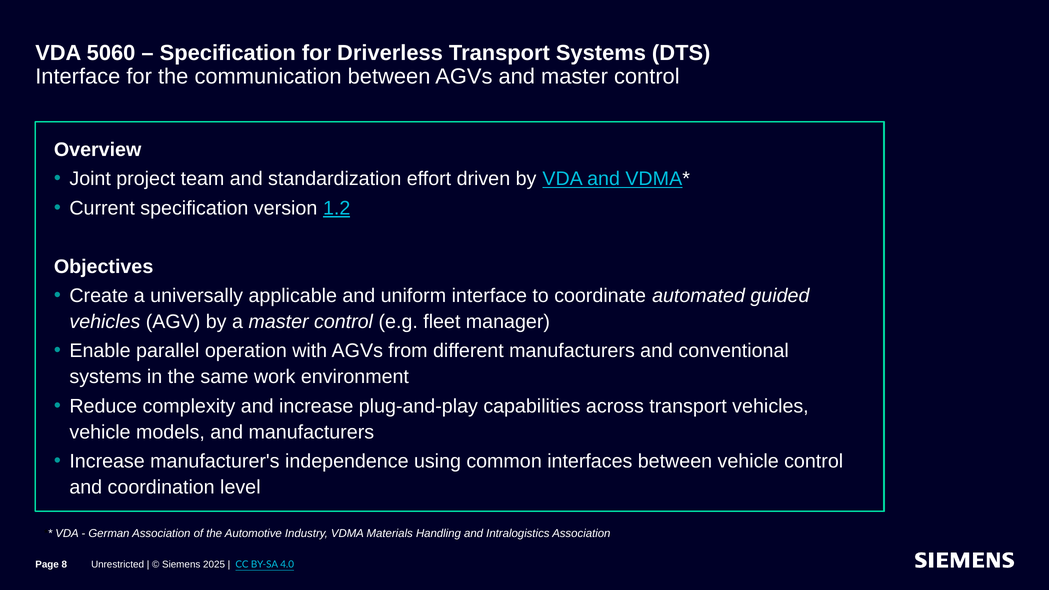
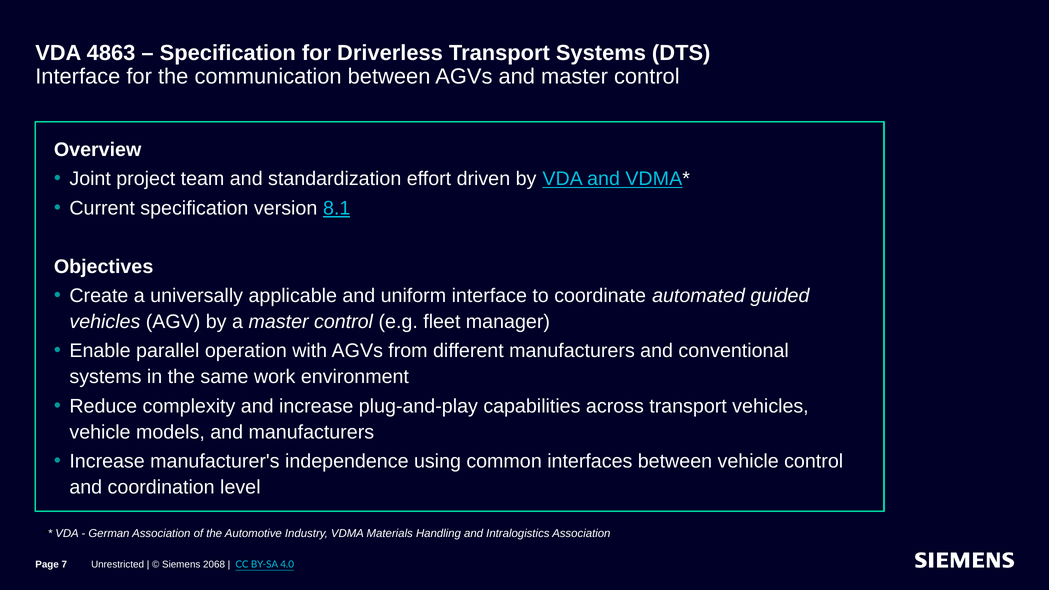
5060: 5060 -> 4863
1.2: 1.2 -> 8.1
8: 8 -> 7
2025: 2025 -> 2068
